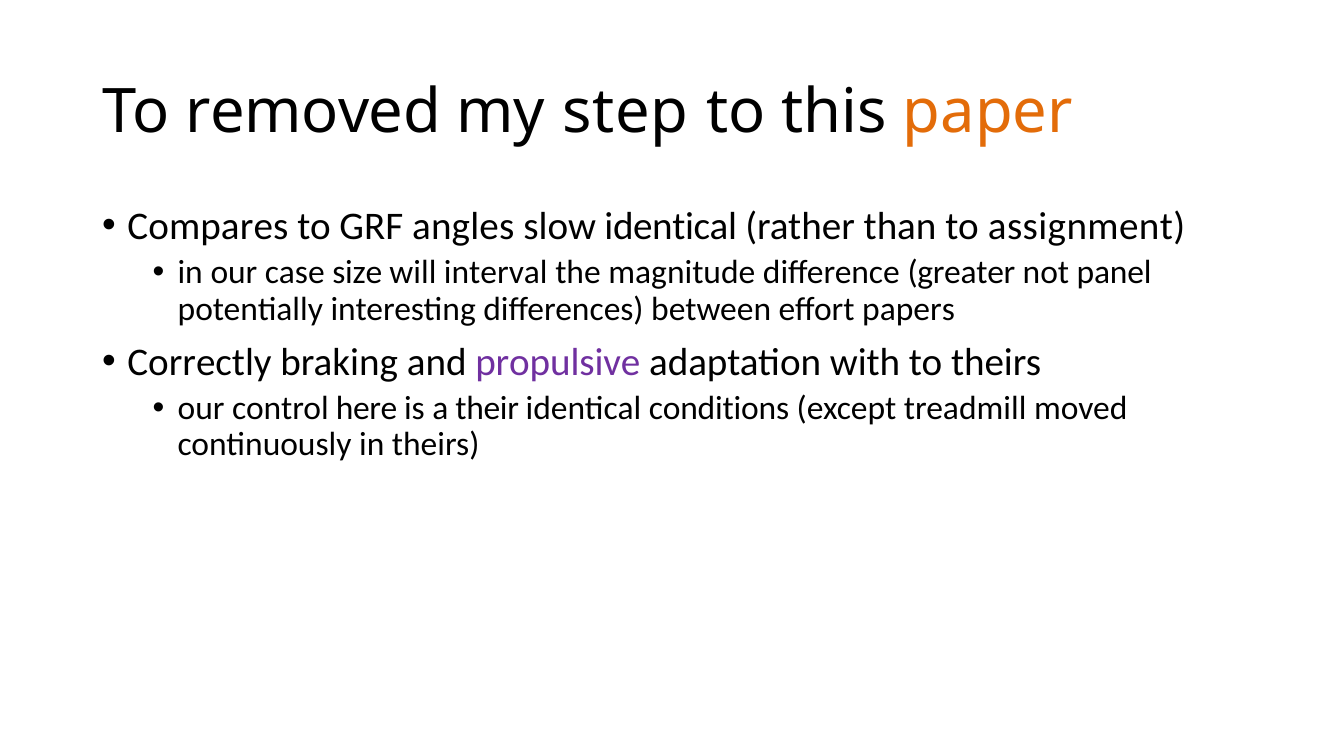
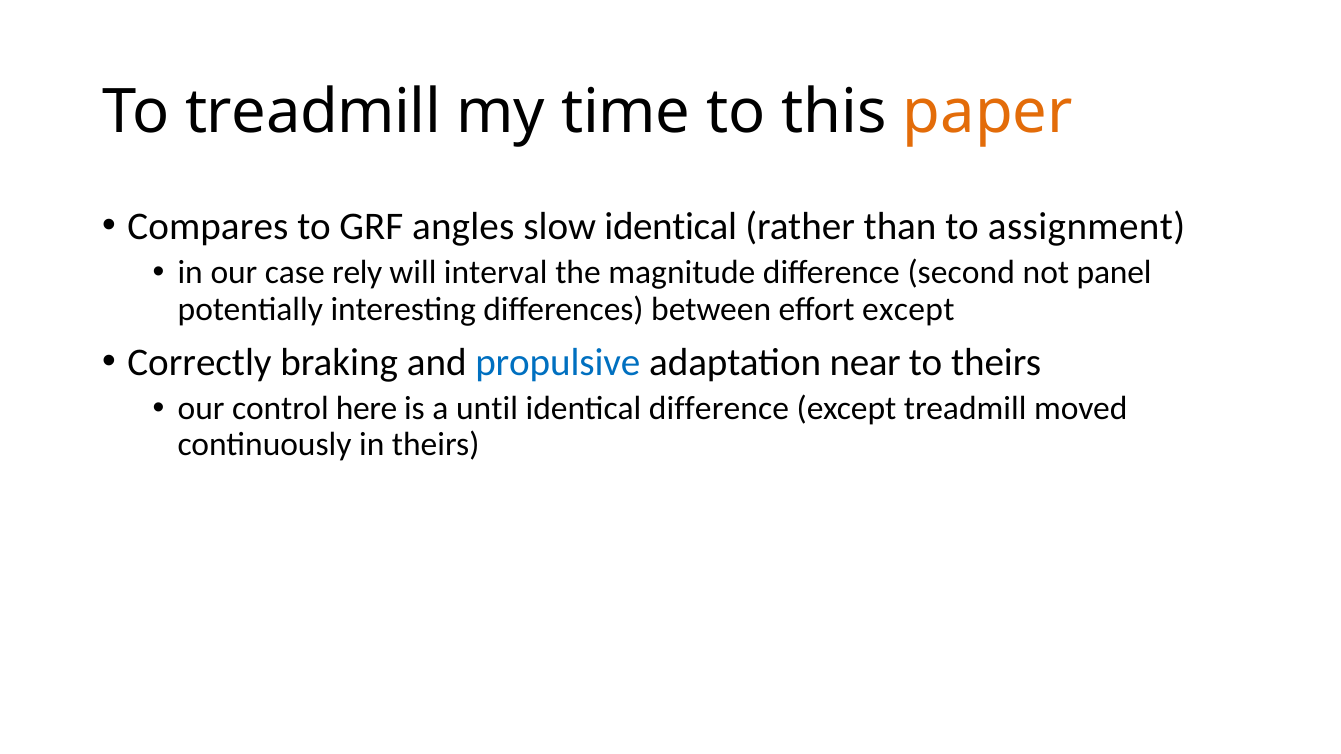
To removed: removed -> treadmill
step: step -> time
size: size -> rely
greater: greater -> second
effort papers: papers -> except
propulsive colour: purple -> blue
with: with -> near
their: their -> until
identical conditions: conditions -> difference
